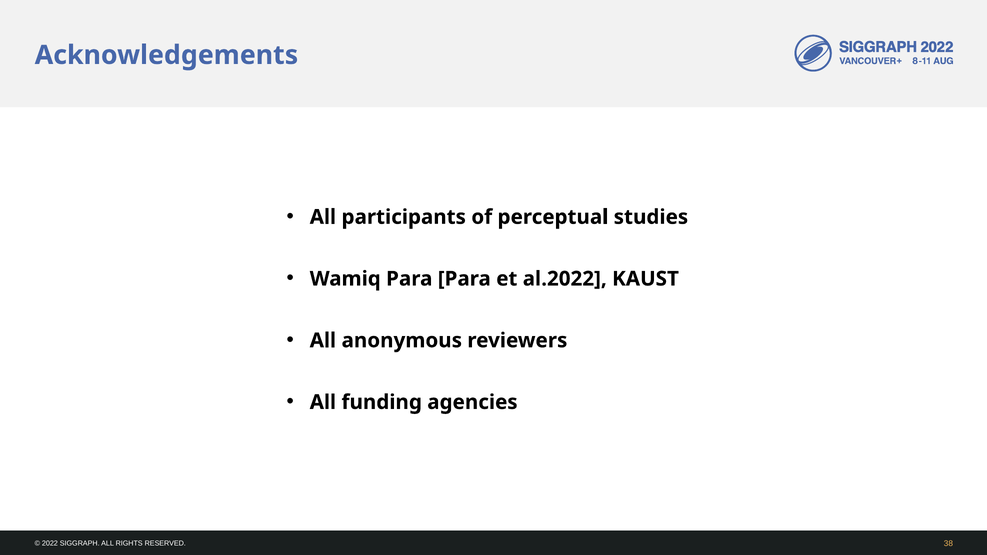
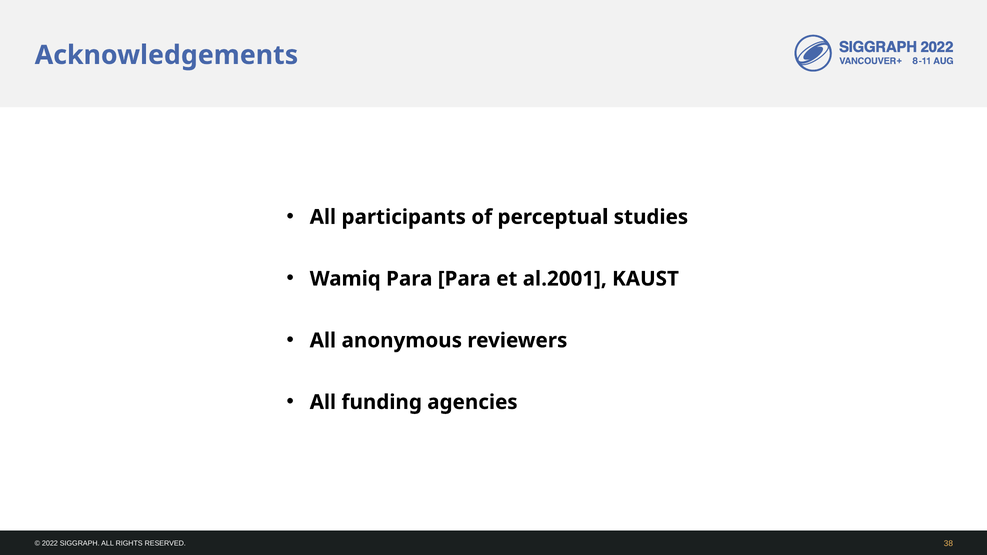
al.2022: al.2022 -> al.2001
